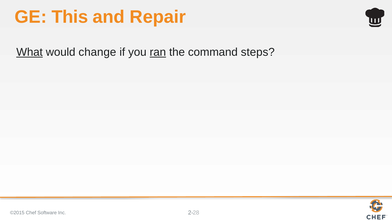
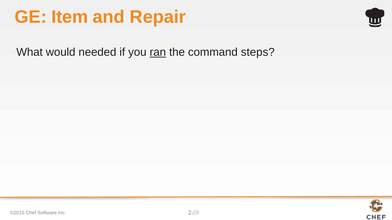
This: This -> Item
What underline: present -> none
change: change -> needed
